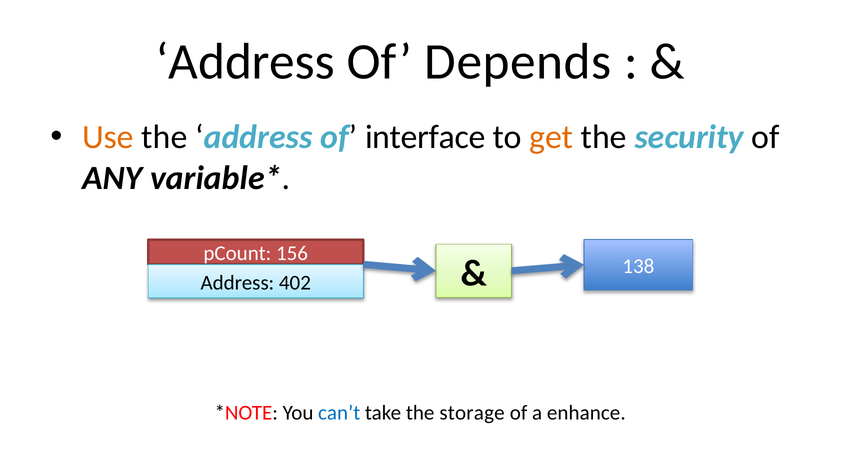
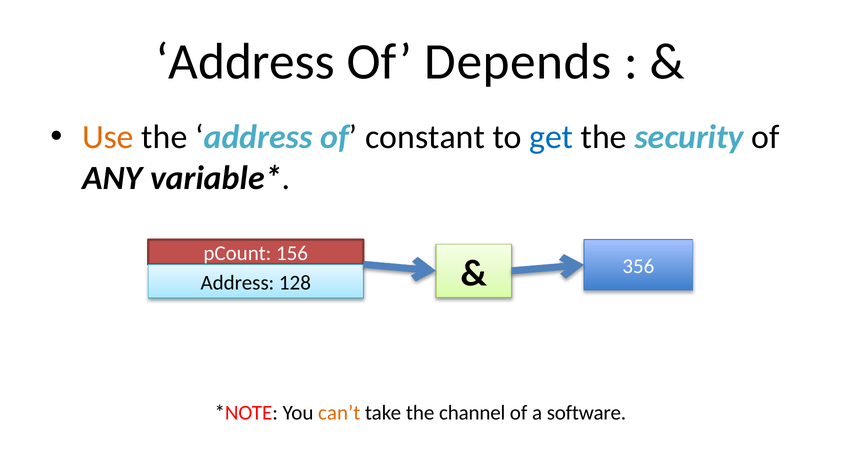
interface: interface -> constant
get colour: orange -> blue
402: 402 -> 128
138: 138 -> 356
can’t colour: blue -> orange
storage: storage -> channel
enhance: enhance -> software
